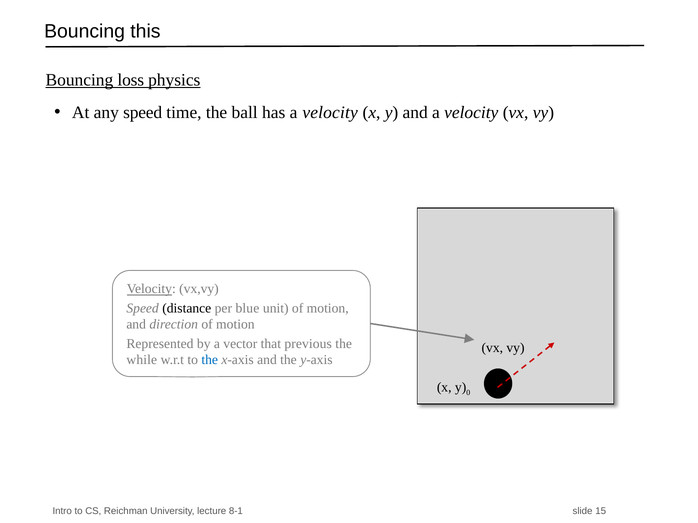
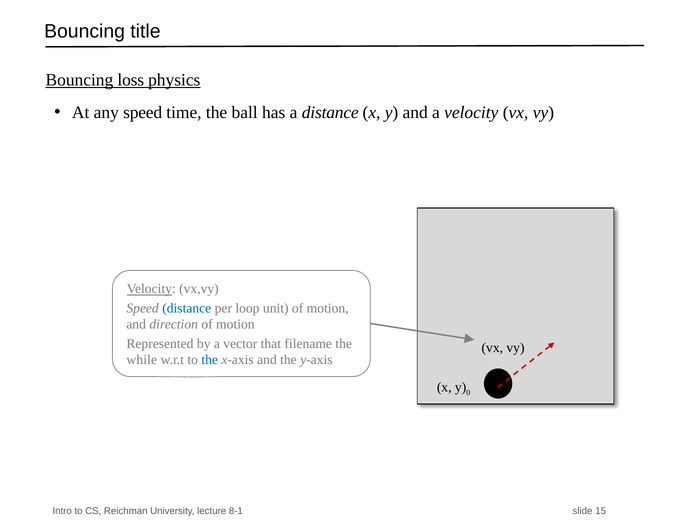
this: this -> title
has a velocity: velocity -> distance
distance at (187, 308) colour: black -> blue
blue: blue -> loop
previous: previous -> filename
